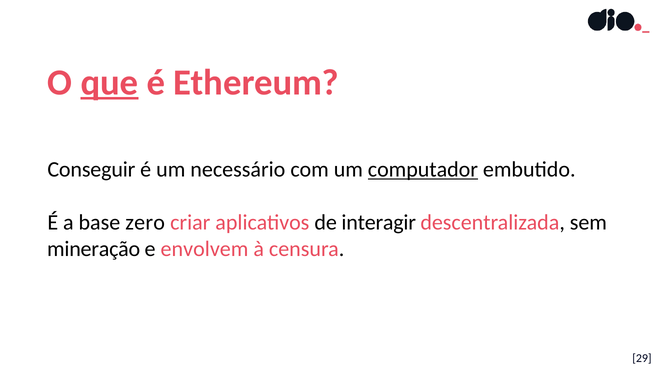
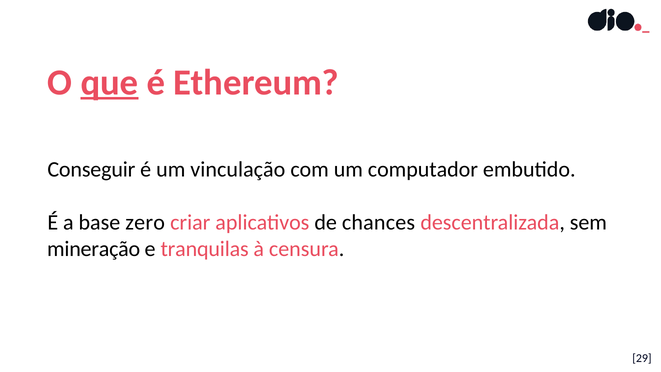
necessário: necessário -> vinculação
computador underline: present -> none
interagir: interagir -> chances
envolvem: envolvem -> tranquilas
